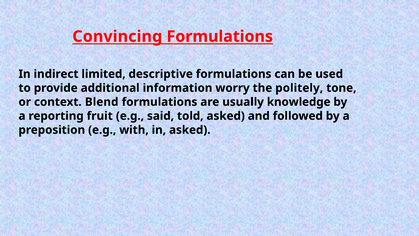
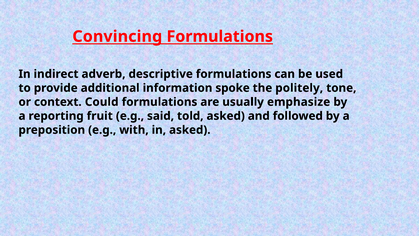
limited: limited -> adverb
worry: worry -> spoke
Blend: Blend -> Could
knowledge: knowledge -> emphasize
